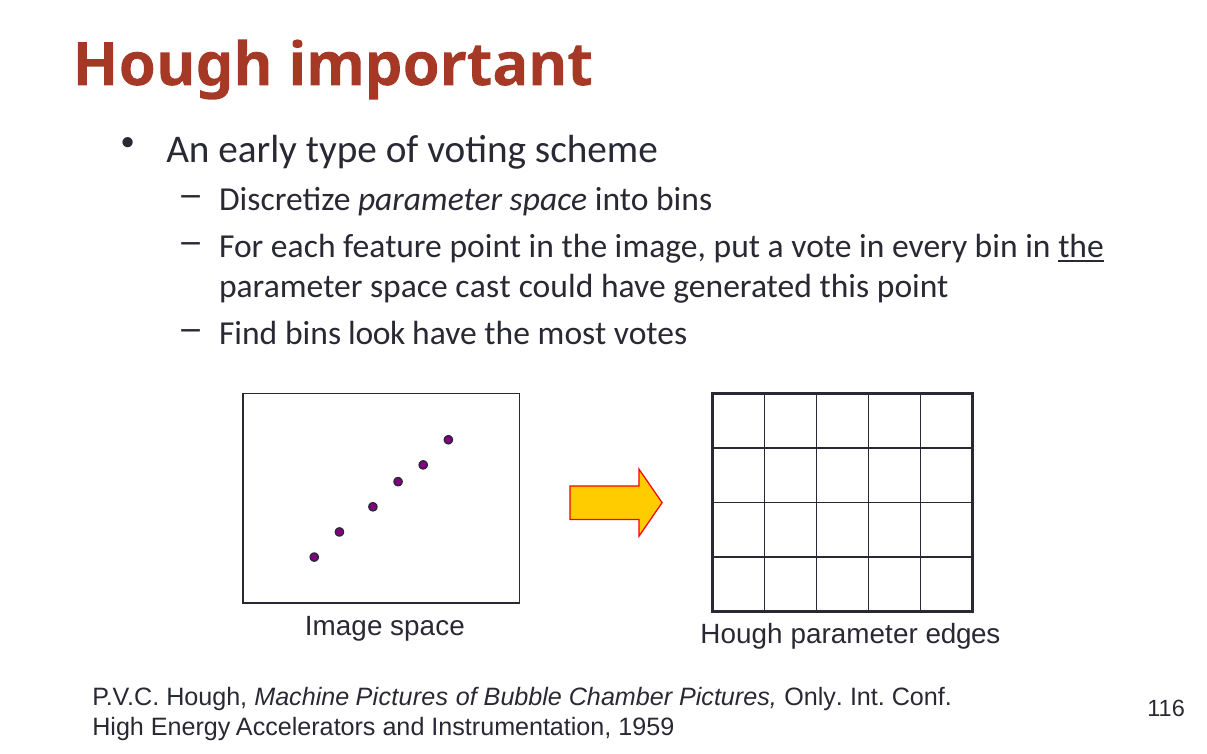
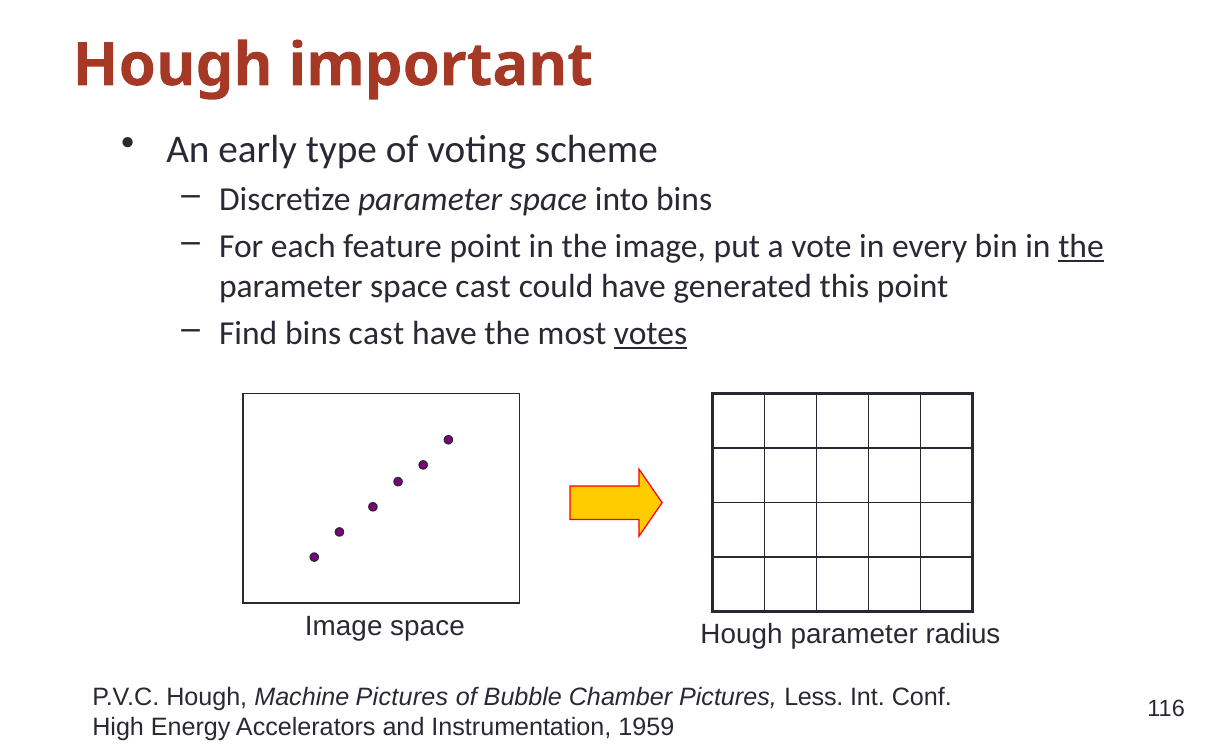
bins look: look -> cast
votes underline: none -> present
edges: edges -> radius
Only: Only -> Less
